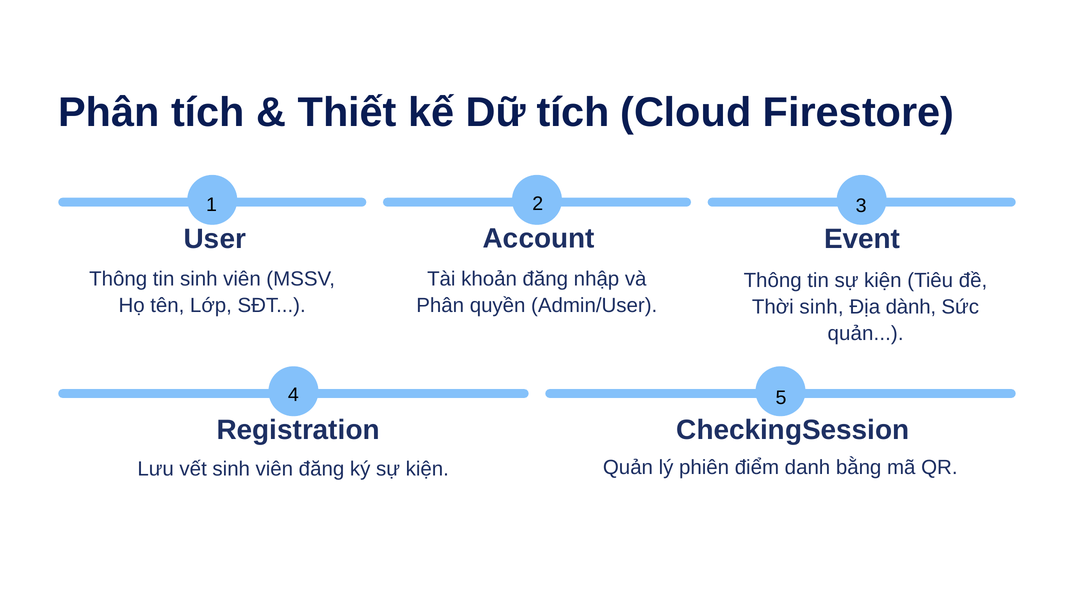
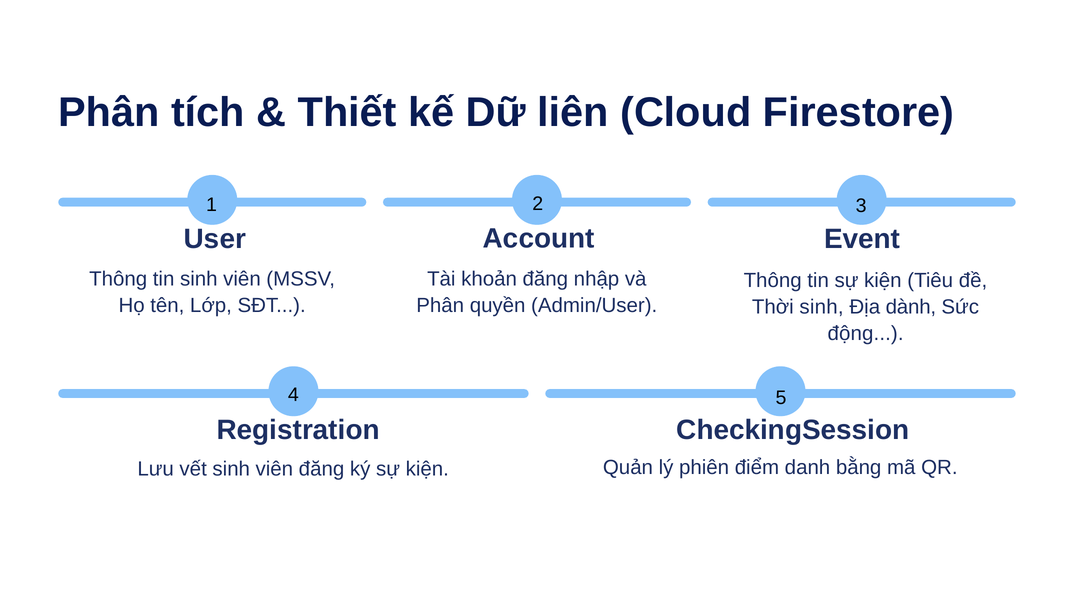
Dữ tích: tích -> liên
quản at (866, 334): quản -> động
